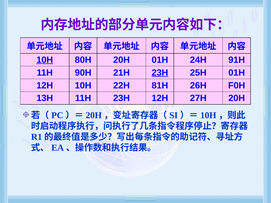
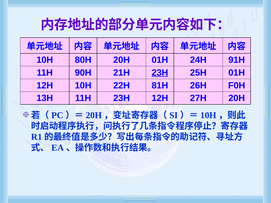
10H at (45, 60) underline: present -> none
